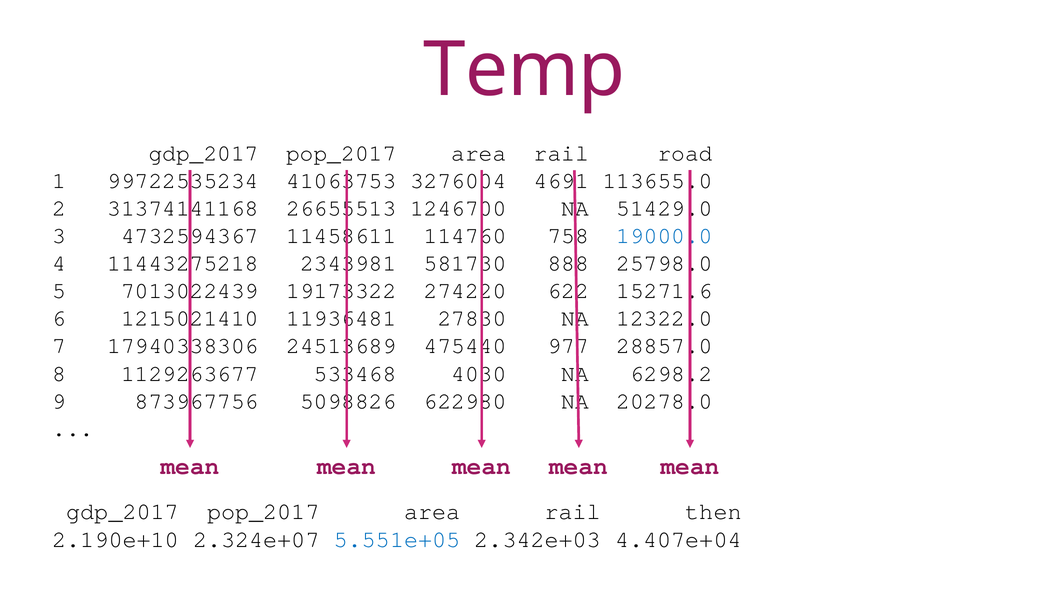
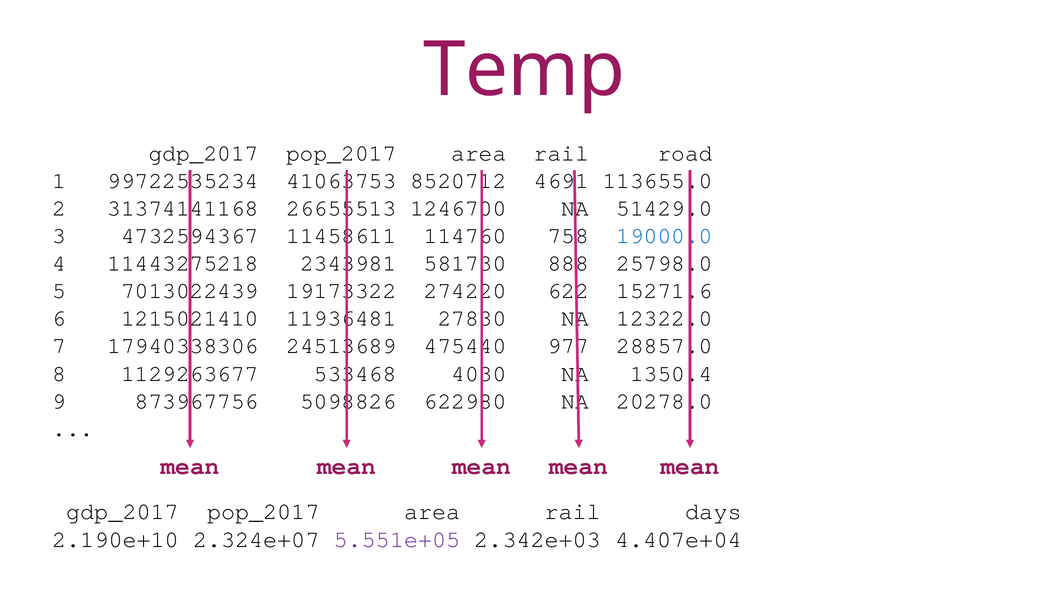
3276004: 3276004 -> 8520712
6298.2: 6298.2 -> 1350.4
then: then -> days
5.551e+05 colour: blue -> purple
